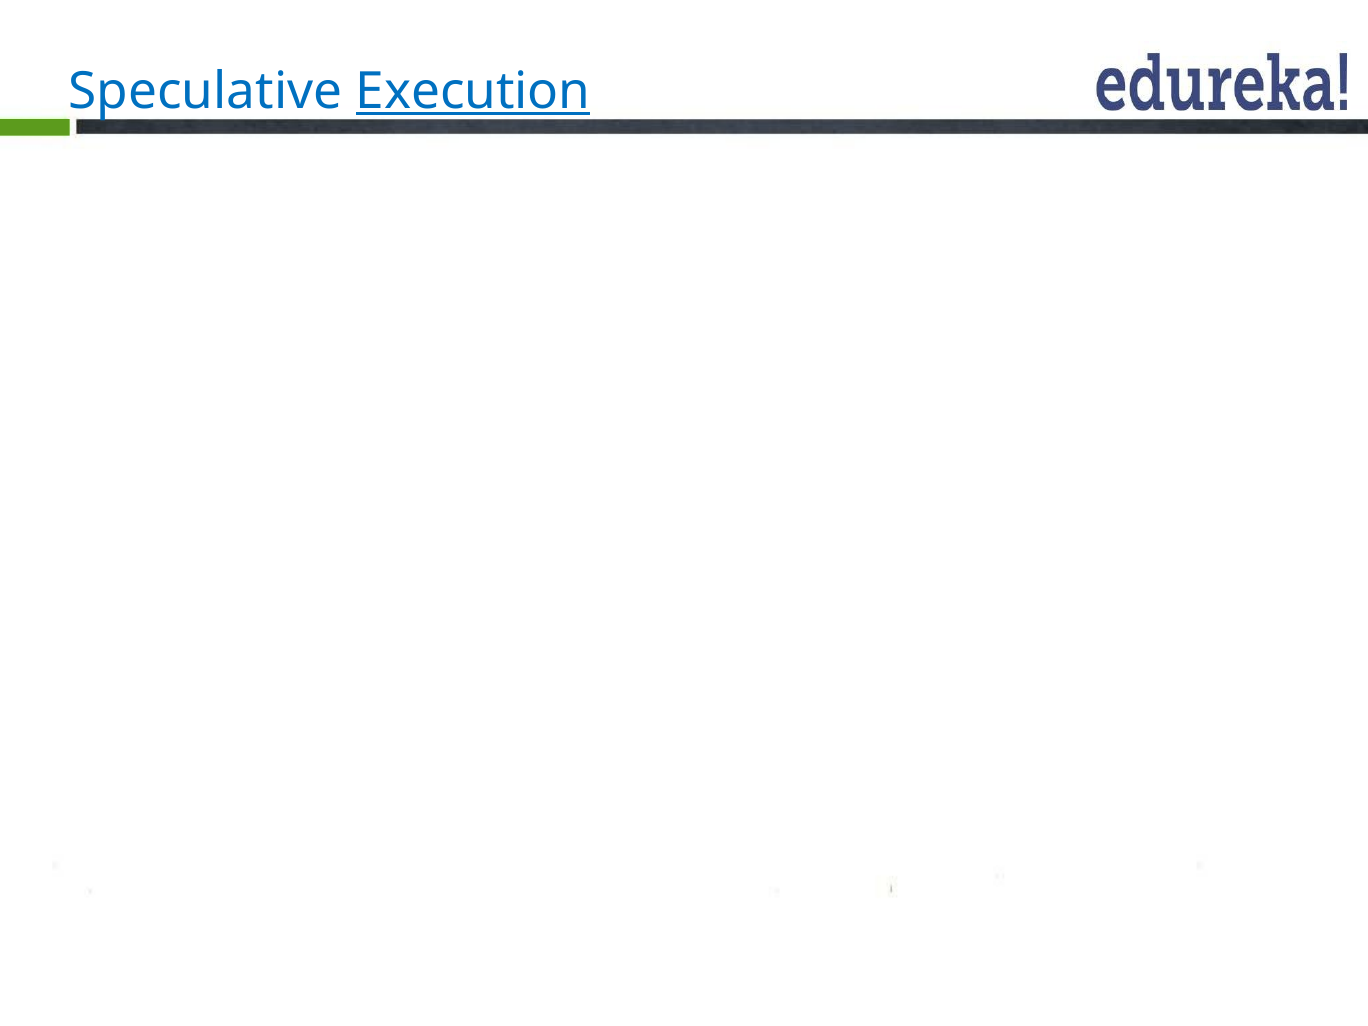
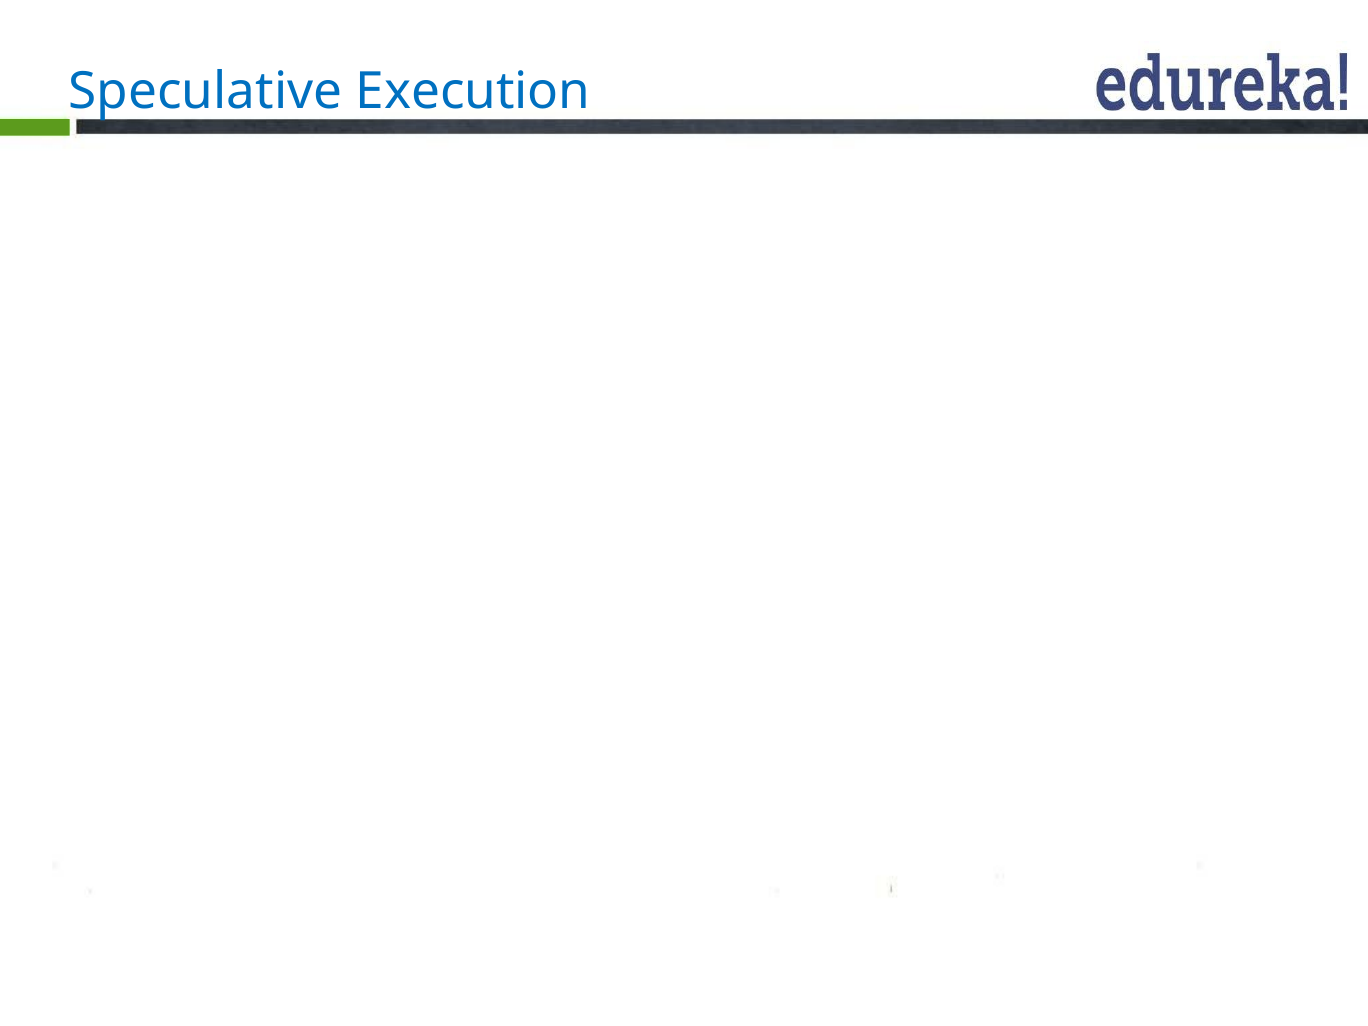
Execution at (473, 91) underline: present -> none
